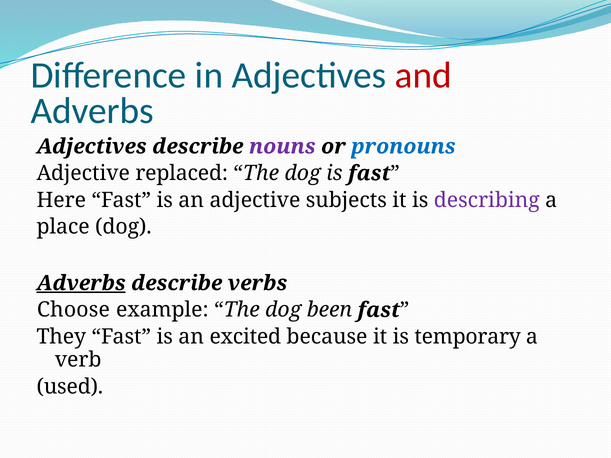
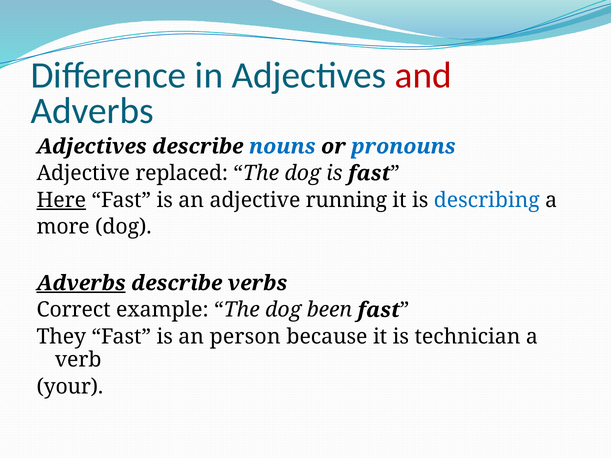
nouns colour: purple -> blue
Here underline: none -> present
subjects: subjects -> running
describing colour: purple -> blue
place: place -> more
Choose: Choose -> Correct
excited: excited -> person
temporary: temporary -> technician
used: used -> your
